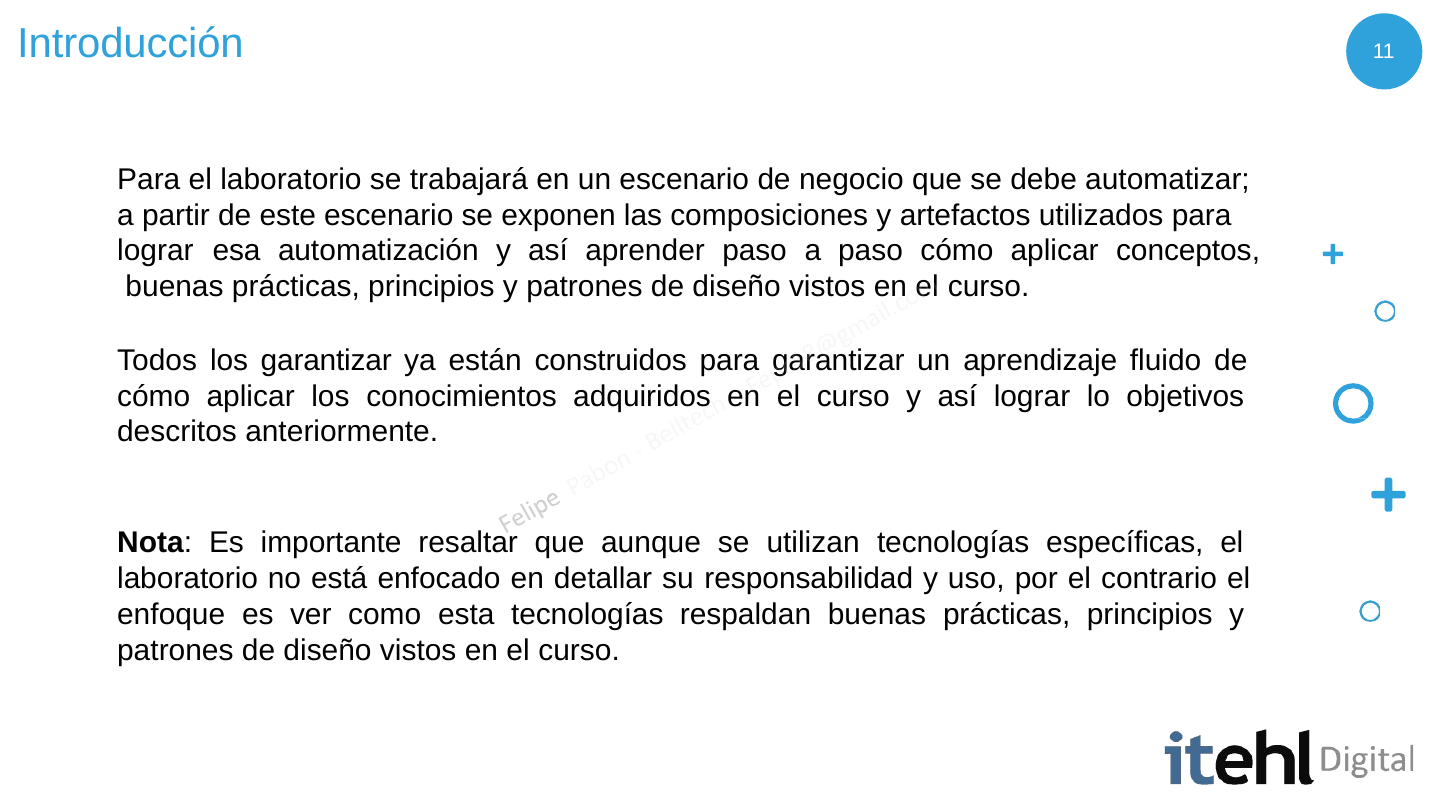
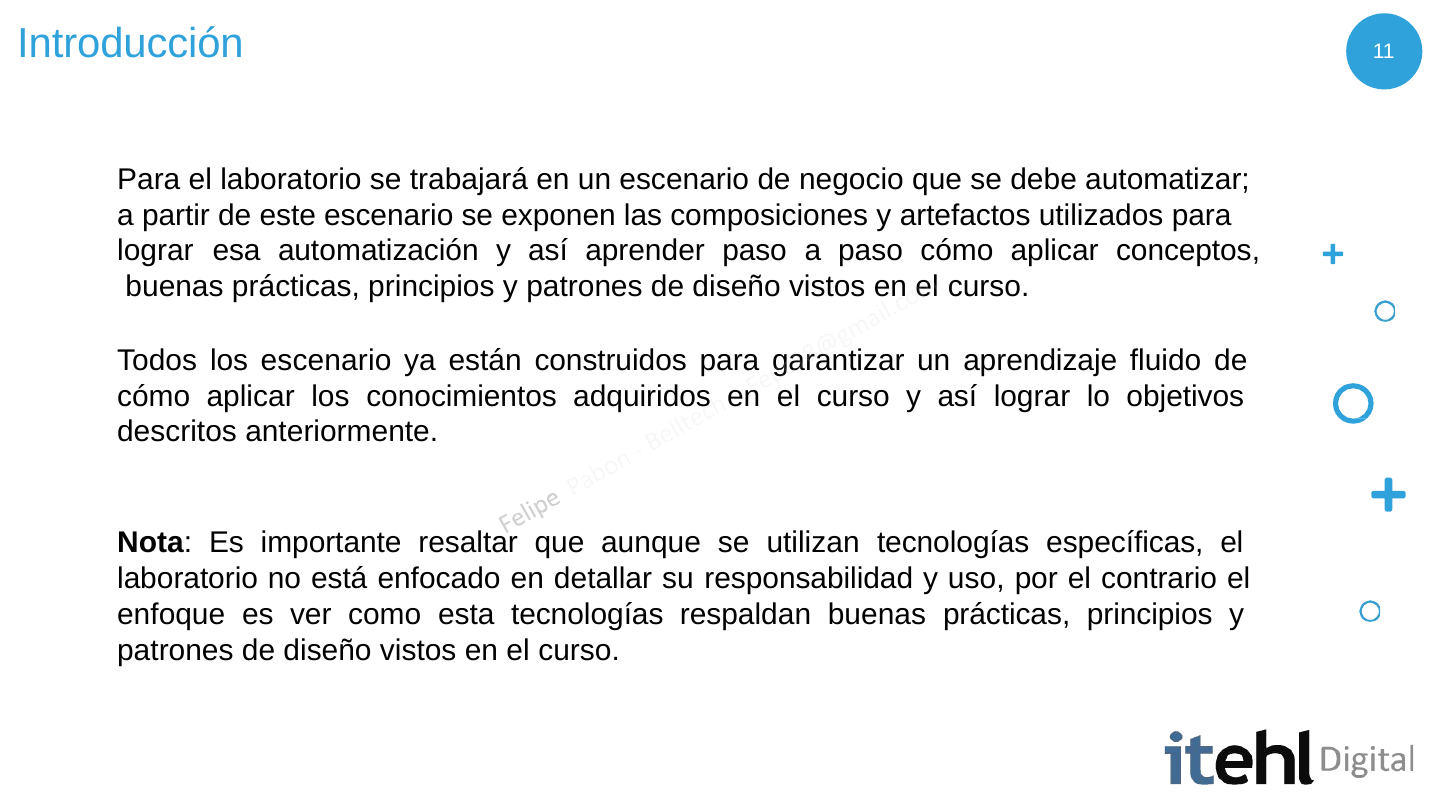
los garantizar: garantizar -> escenario
